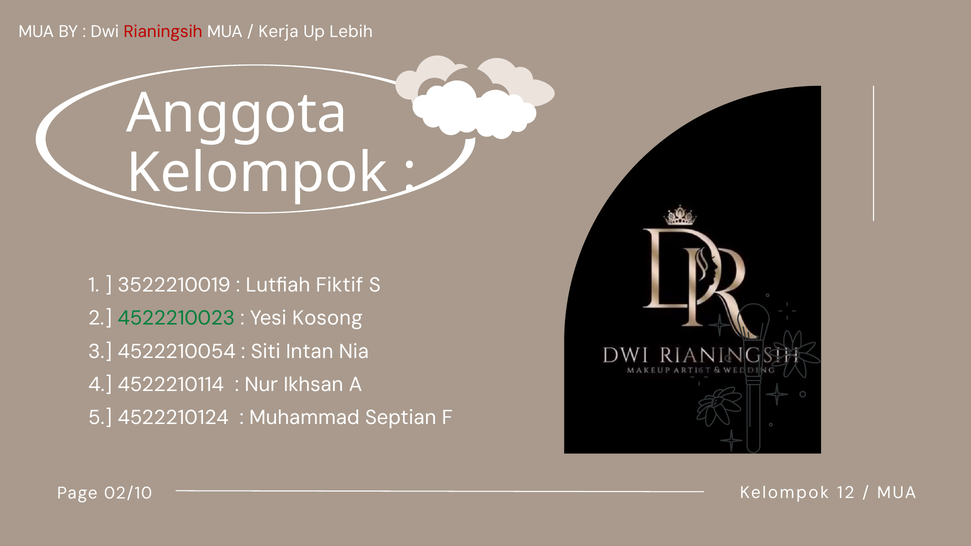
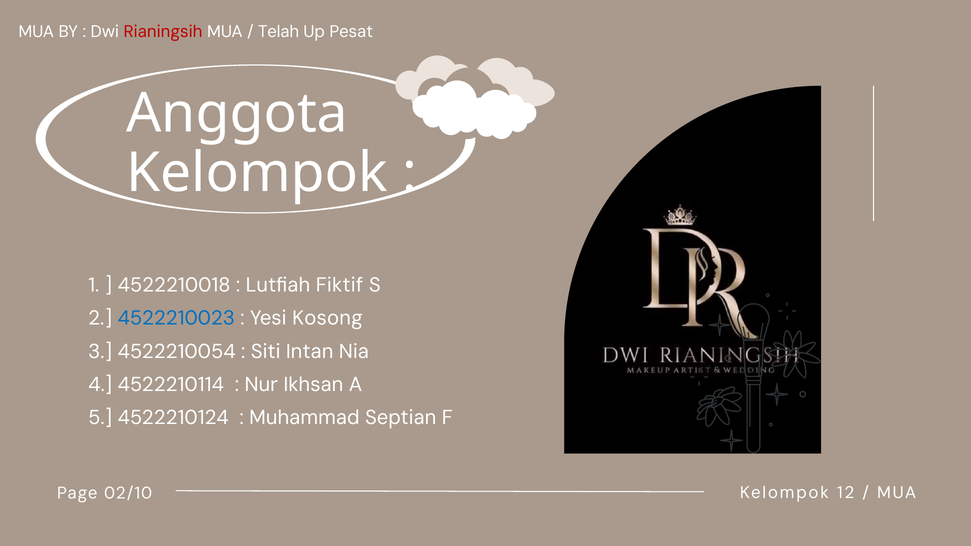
Kerja: Kerja -> Telah
Lebih: Lebih -> Pesat
3522210019: 3522210019 -> 4522210018
4522210023 colour: green -> blue
